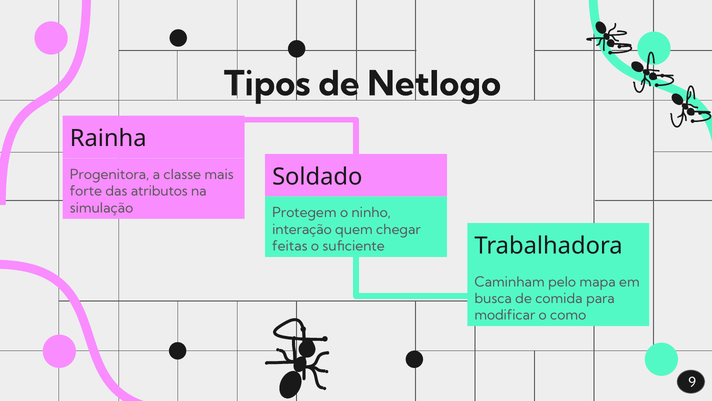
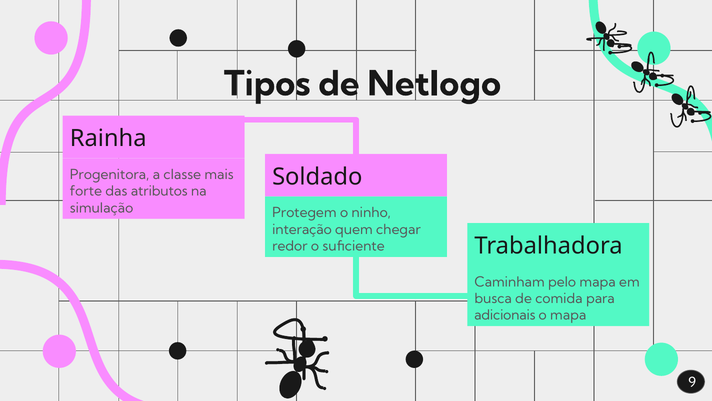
feitas: feitas -> redor
modificar: modificar -> adicionais
o como: como -> mapa
